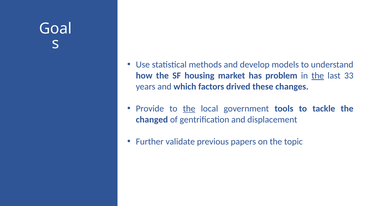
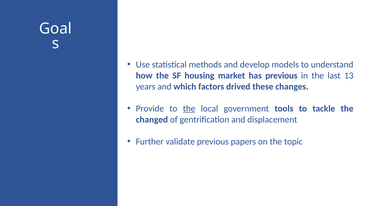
has problem: problem -> previous
the at (318, 76) underline: present -> none
33: 33 -> 13
